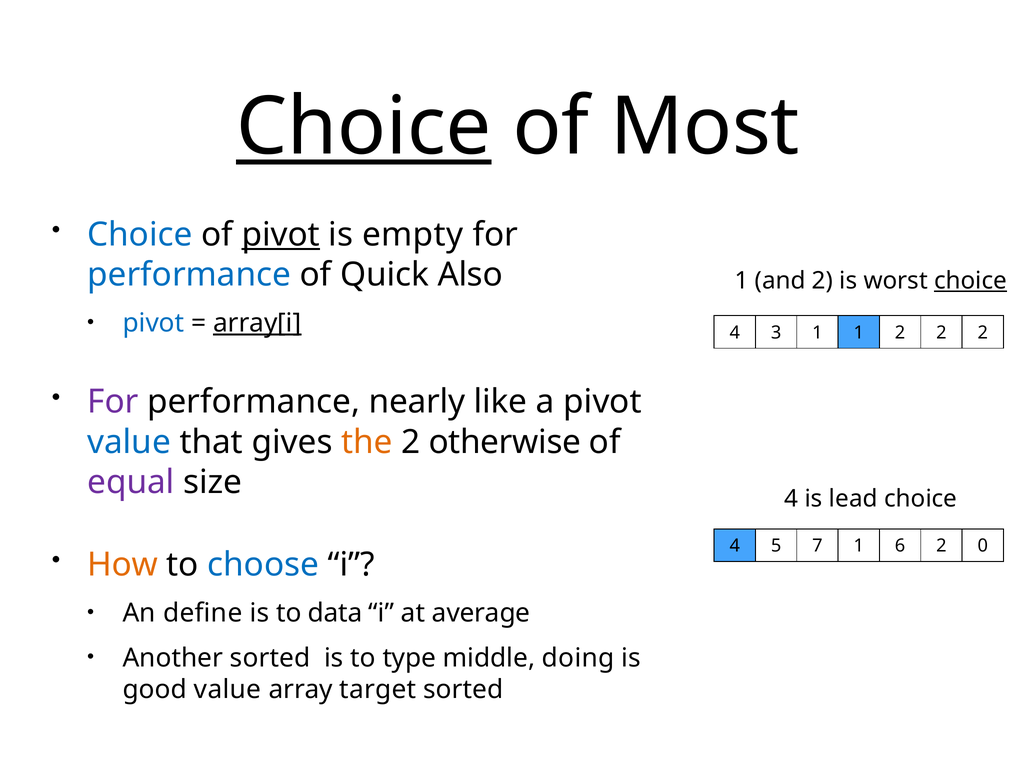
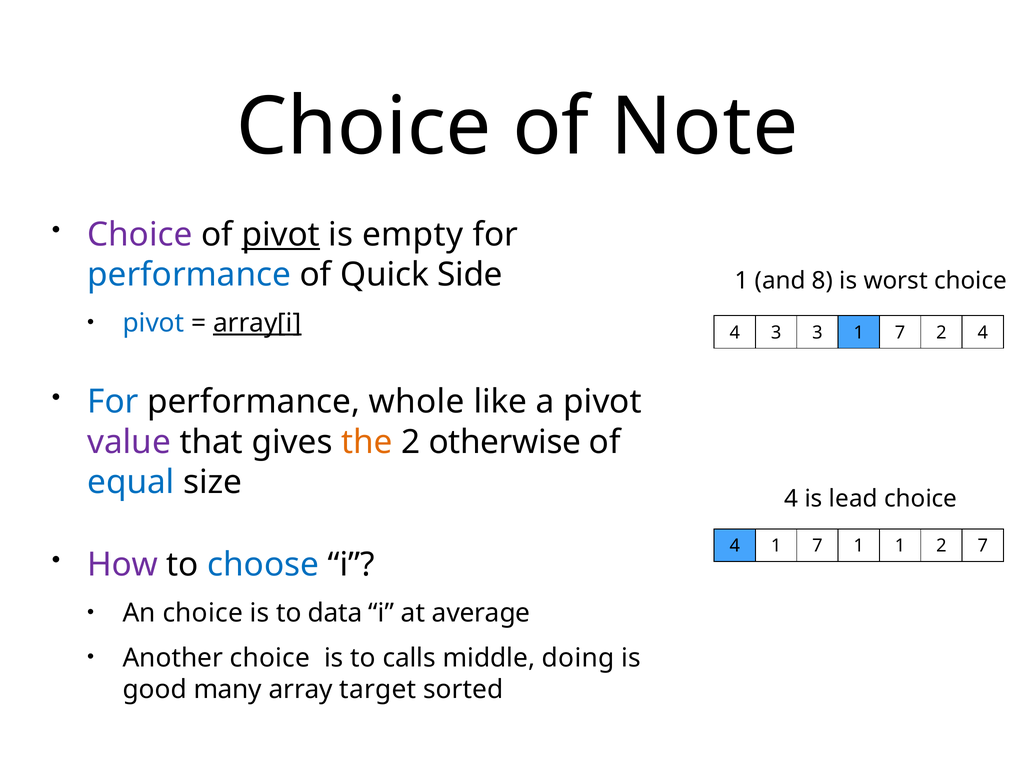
Choice at (364, 127) underline: present -> none
Most: Most -> Note
Choice at (140, 235) colour: blue -> purple
Also: Also -> Side
and 2: 2 -> 8
choice at (971, 281) underline: present -> none
3 1: 1 -> 3
2 at (900, 333): 2 -> 7
2 at (983, 333): 2 -> 4
For at (113, 402) colour: purple -> blue
nearly: nearly -> whole
value at (129, 442) colour: blue -> purple
equal colour: purple -> blue
4 5: 5 -> 1
1 6: 6 -> 1
2 0: 0 -> 7
How colour: orange -> purple
An define: define -> choice
Another sorted: sorted -> choice
type: type -> calls
good value: value -> many
